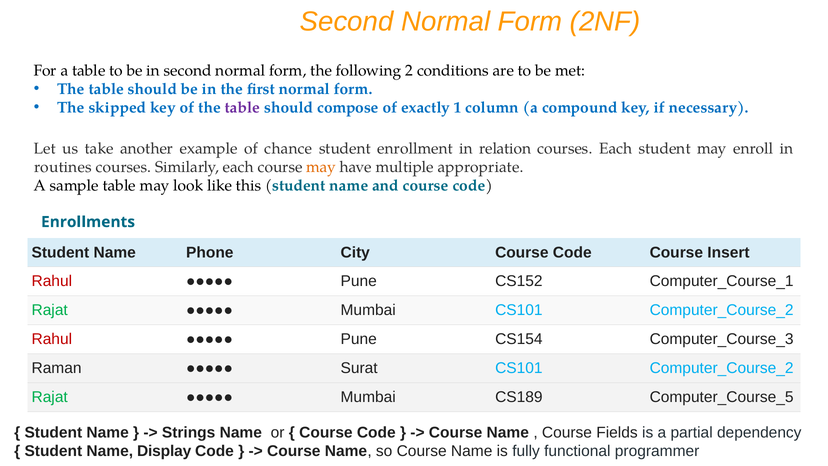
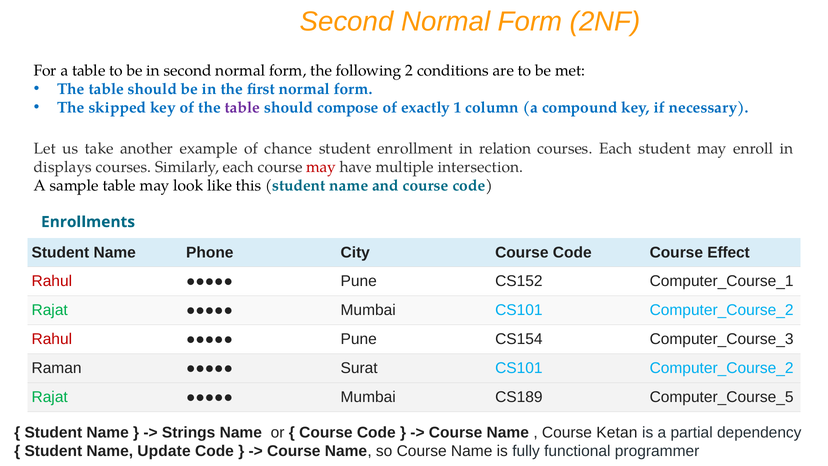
routines: routines -> displays
may at (321, 167) colour: orange -> red
appropriate: appropriate -> intersection
Insert: Insert -> Effect
Fields: Fields -> Ketan
Display: Display -> Update
